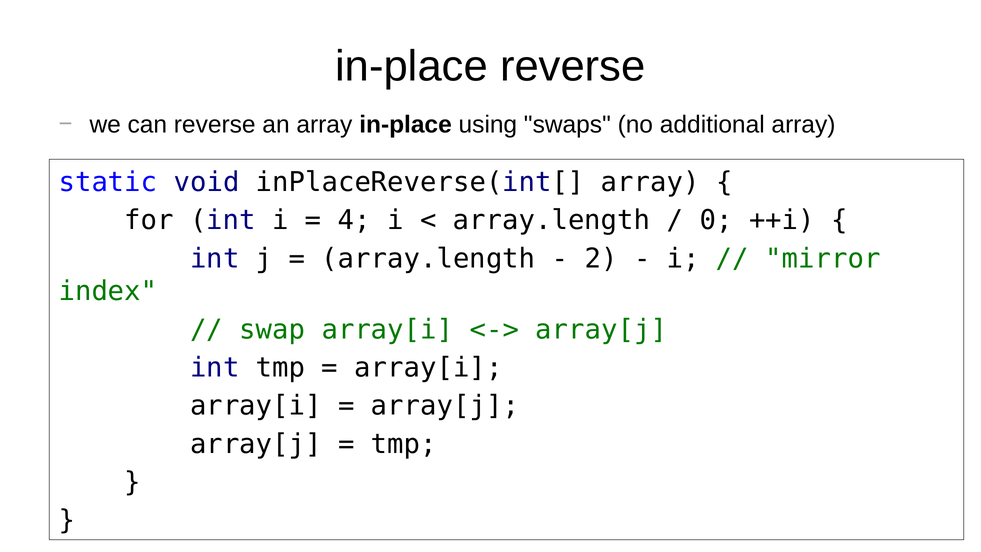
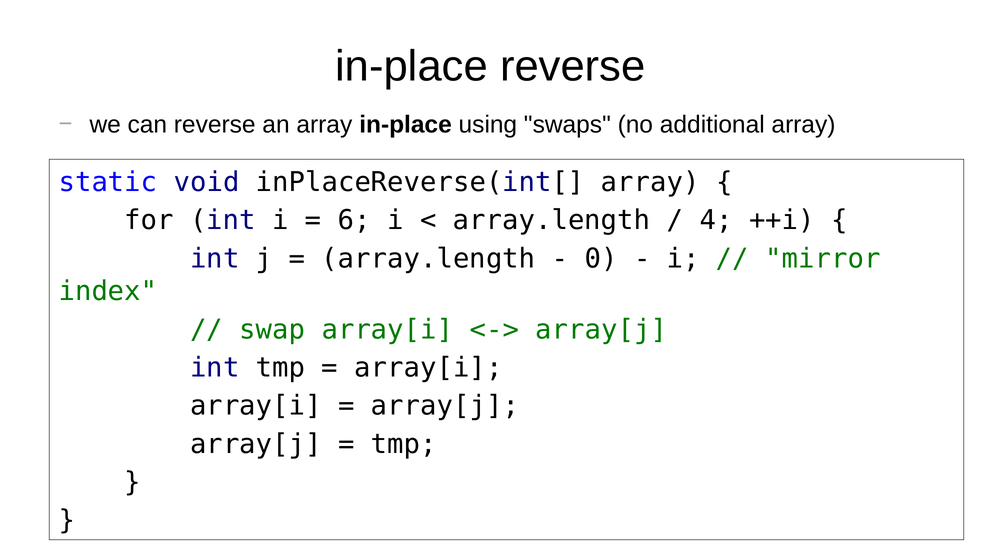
4: 4 -> 6
0: 0 -> 4
2: 2 -> 0
